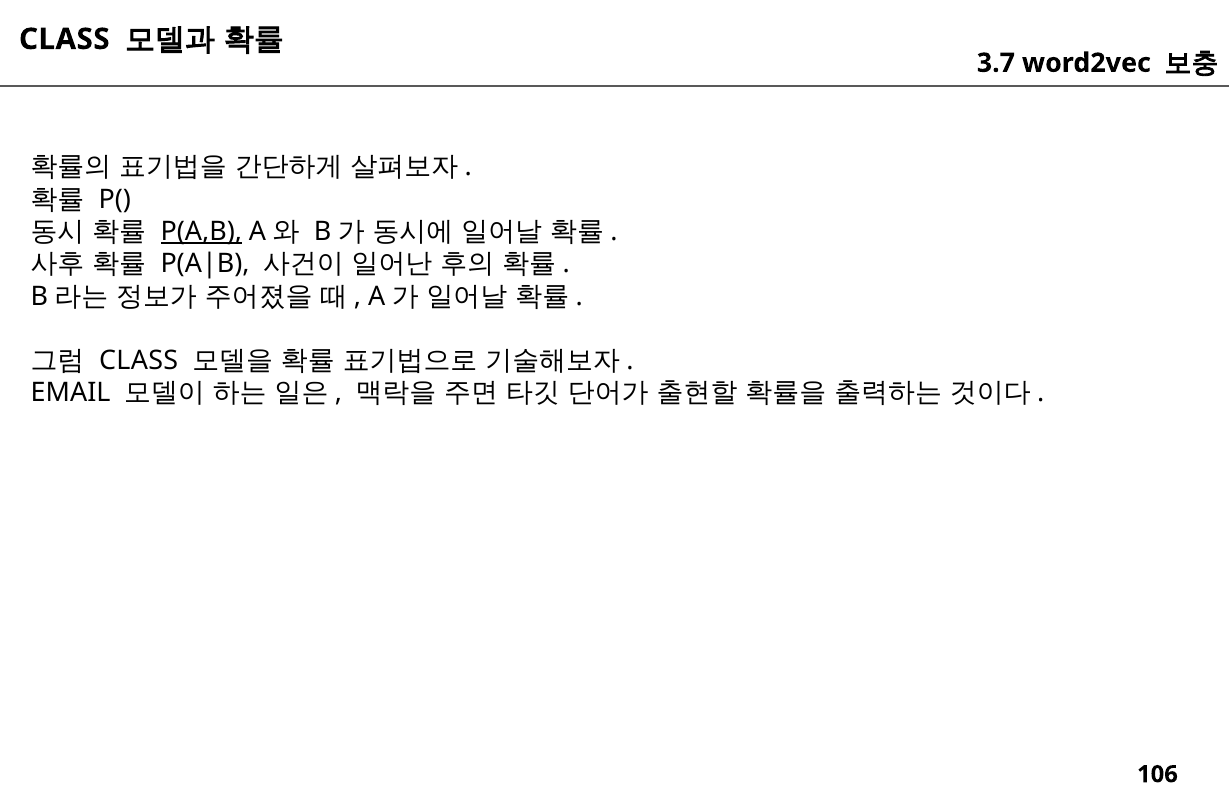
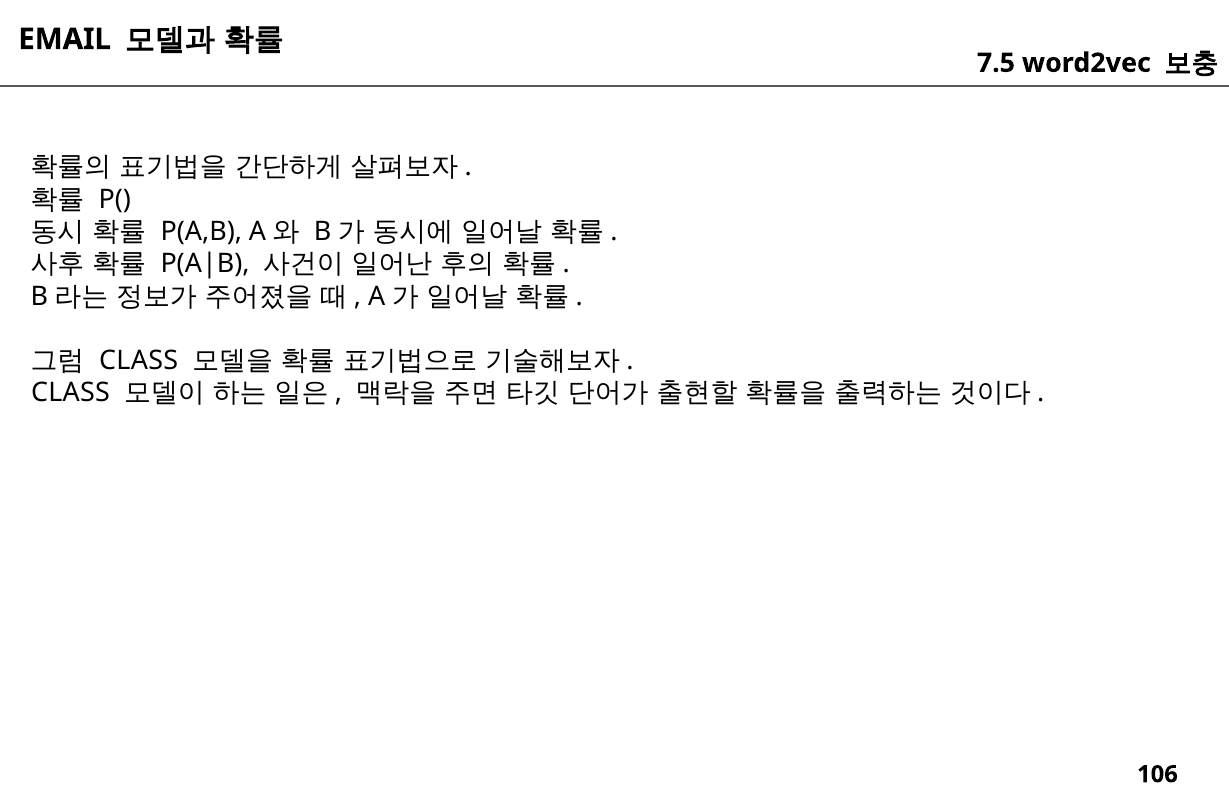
CLASS at (64, 39): CLASS -> EMAIL
3.7: 3.7 -> 7.5
P(A,B underline: present -> none
EMAIL at (71, 393): EMAIL -> CLASS
